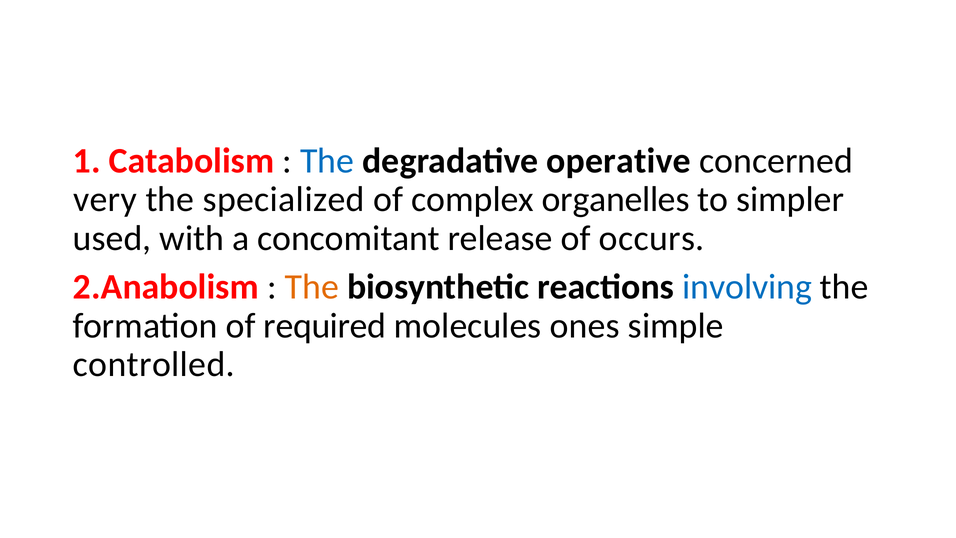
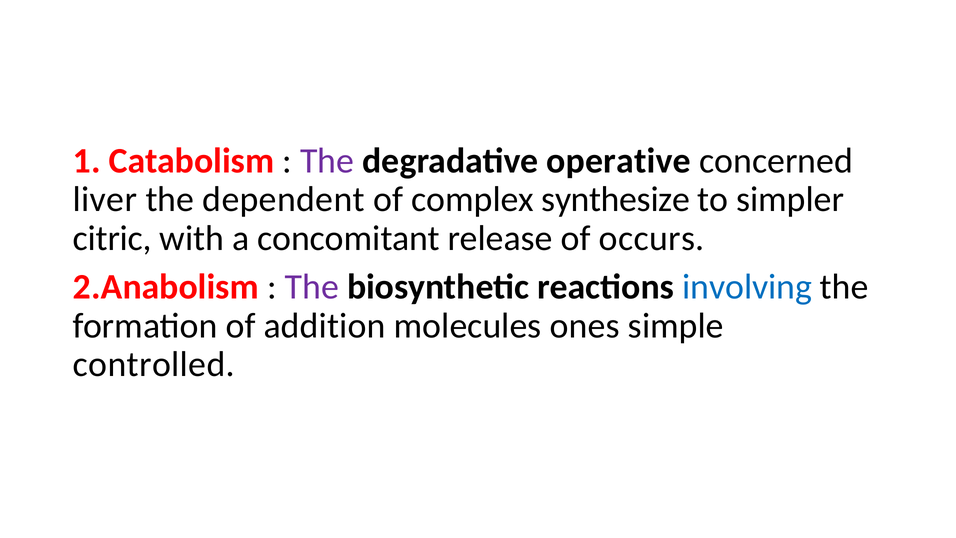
The at (327, 161) colour: blue -> purple
very: very -> liver
specialized: specialized -> dependent
organelles: organelles -> synthesize
used: used -> citric
The at (312, 287) colour: orange -> purple
required: required -> addition
